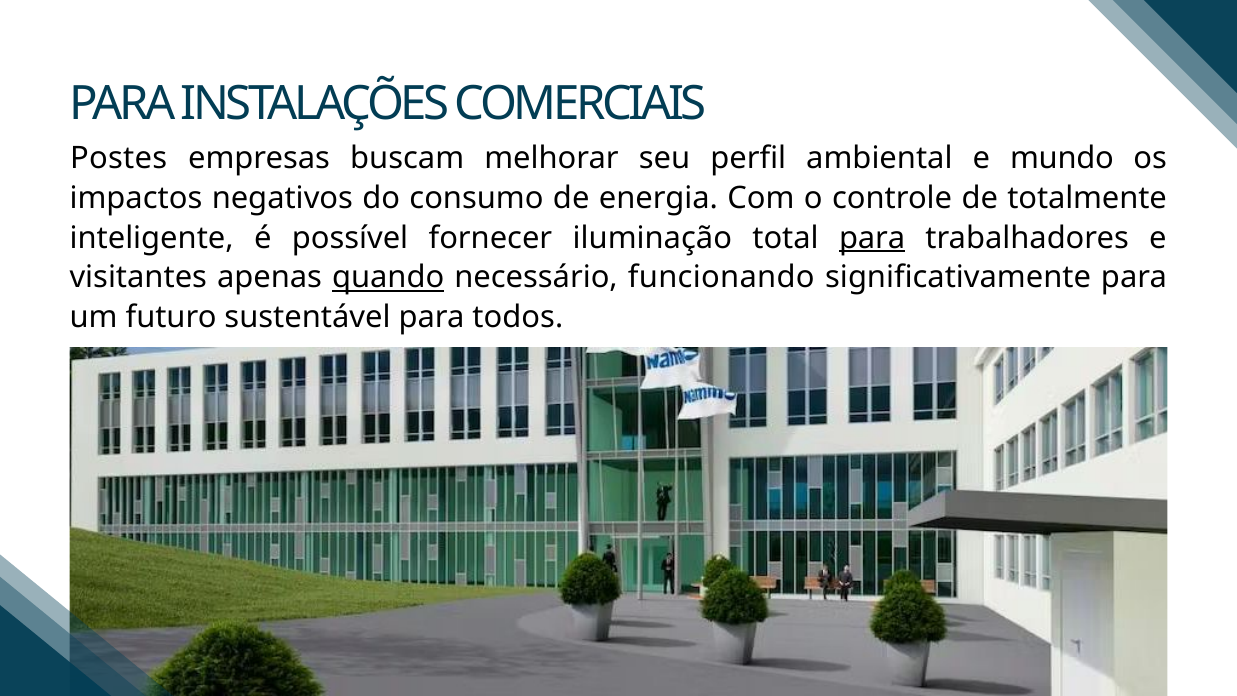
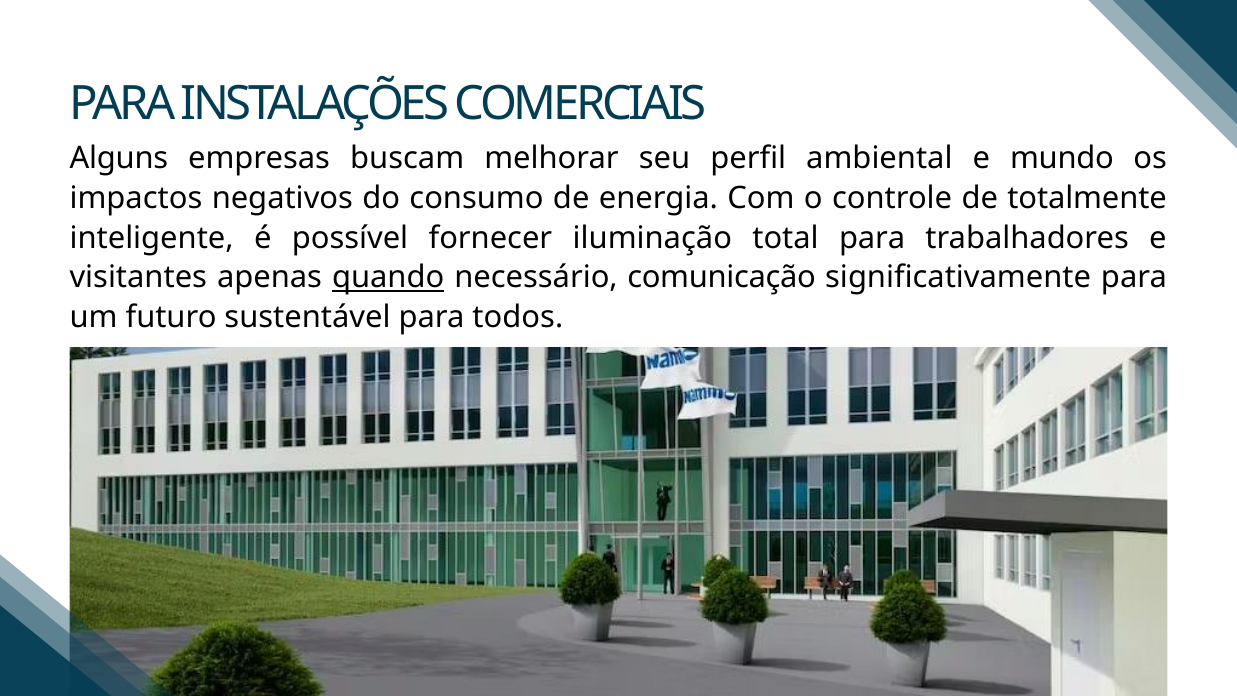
Postes: Postes -> Alguns
para at (872, 238) underline: present -> none
funcionando: funcionando -> comunicação
